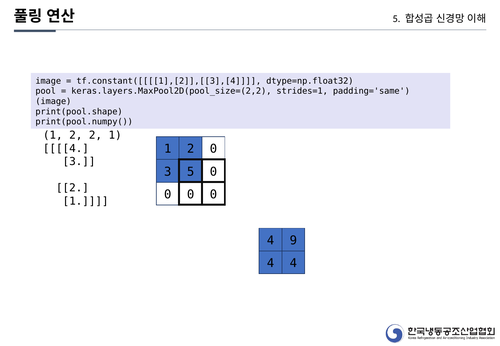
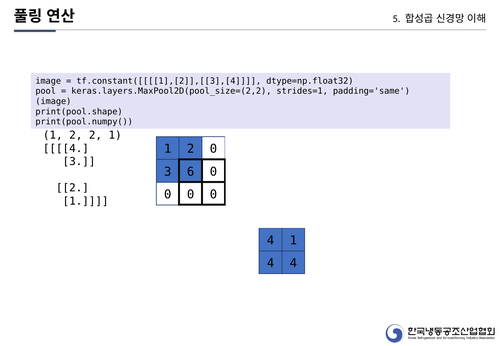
3 5: 5 -> 6
4 9: 9 -> 1
